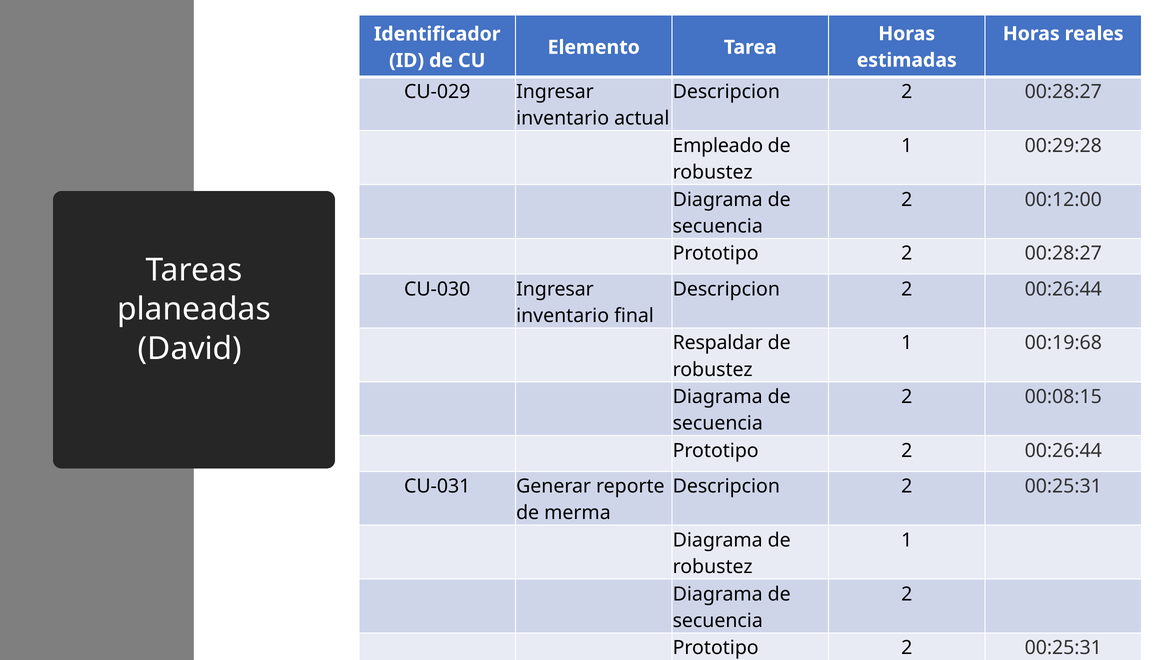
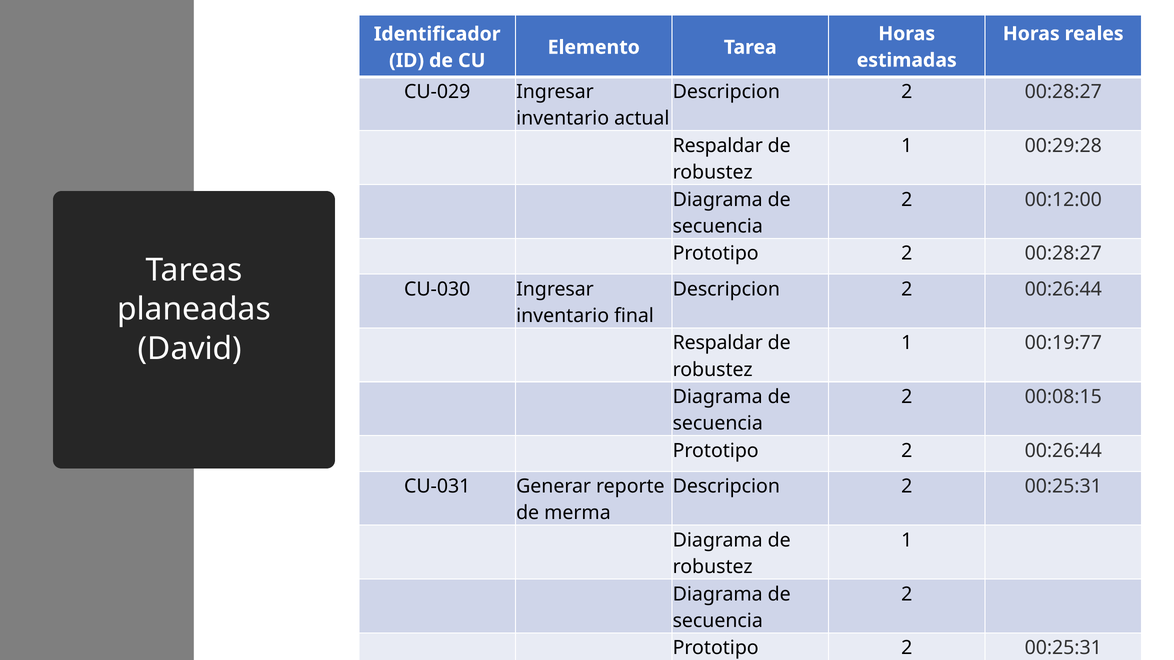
Empleado at (718, 146): Empleado -> Respaldar
00:19:68: 00:19:68 -> 00:19:77
